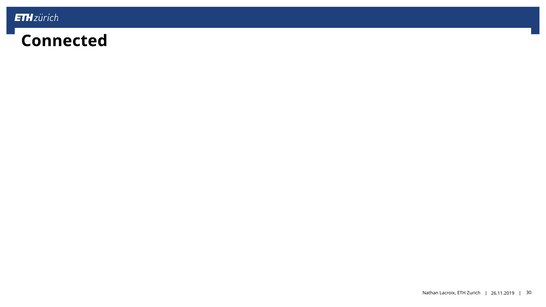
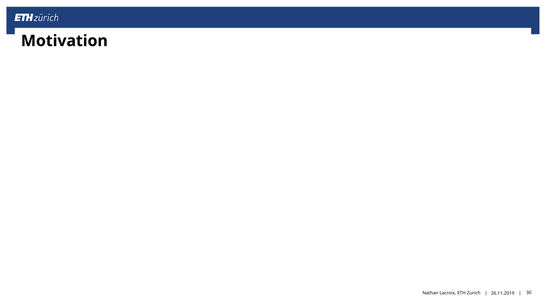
Connected: Connected -> Motivation
